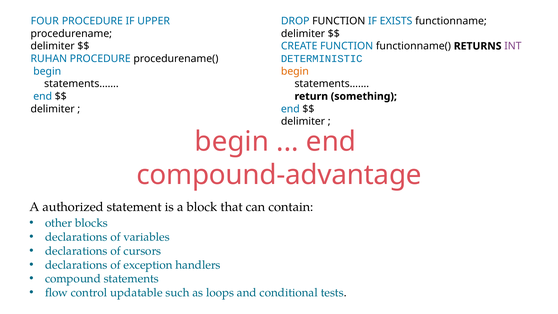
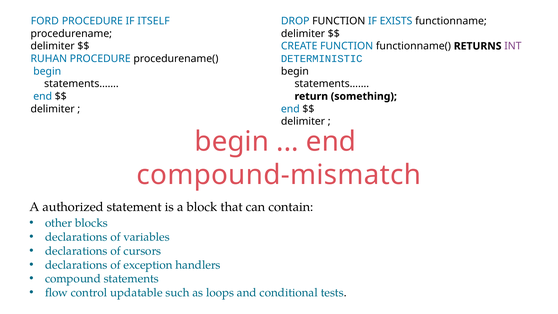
FOUR: FOUR -> FORD
UPPER: UPPER -> ITSELF
begin at (295, 71) colour: orange -> black
compound-advantage: compound-advantage -> compound-mismatch
